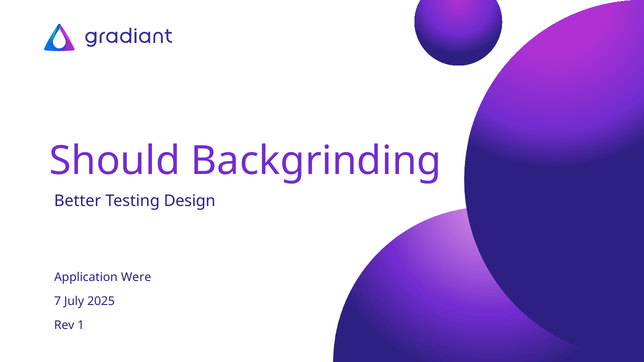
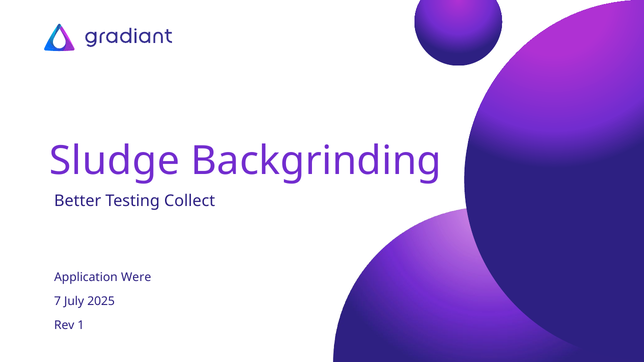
Should: Should -> Sludge
Design: Design -> Collect
